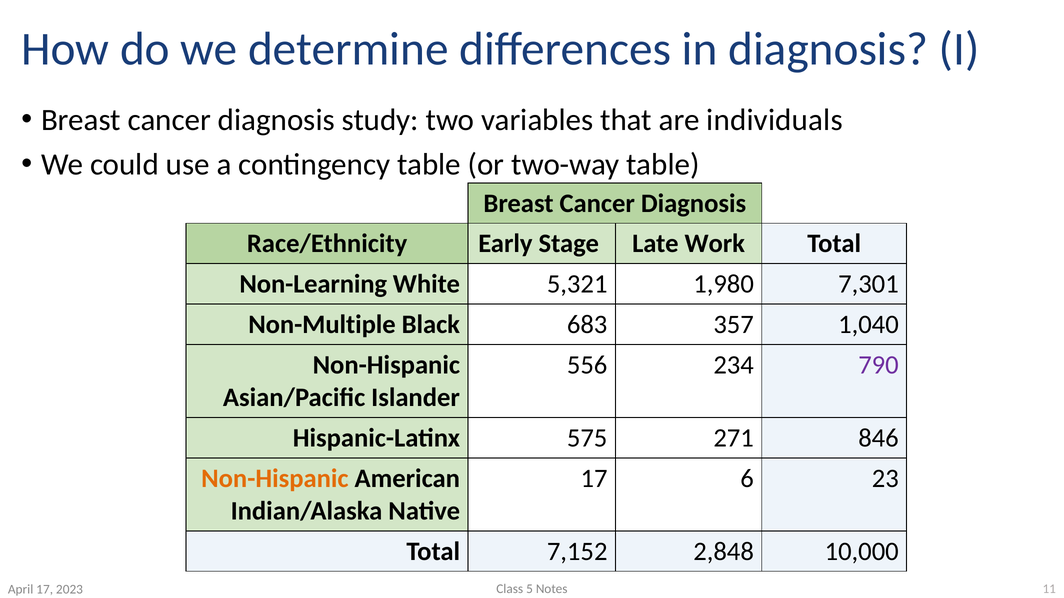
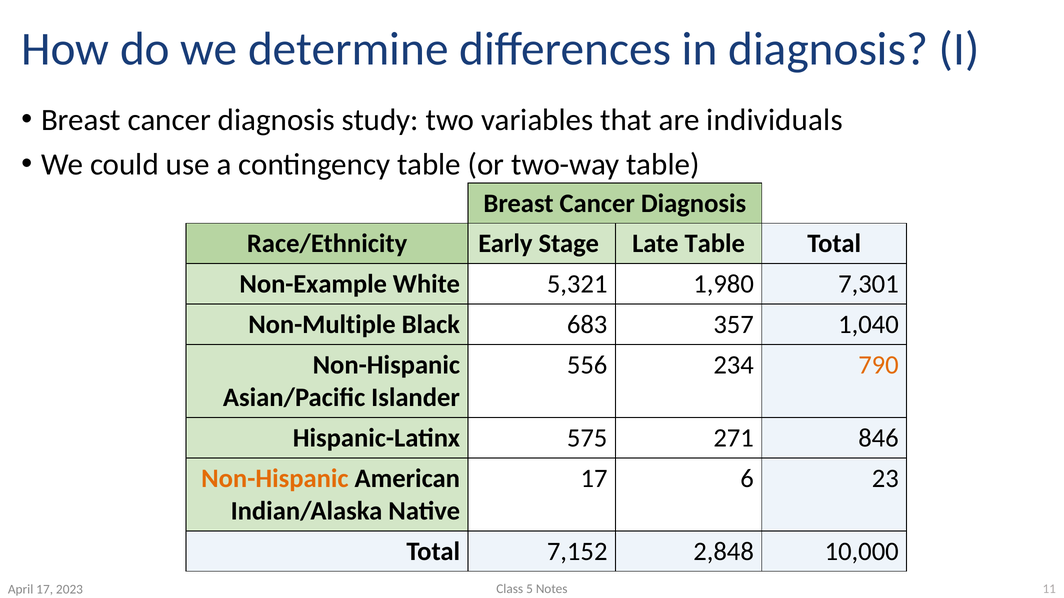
Late Work: Work -> Table
Non-Learning: Non-Learning -> Non-Example
790 colour: purple -> orange
